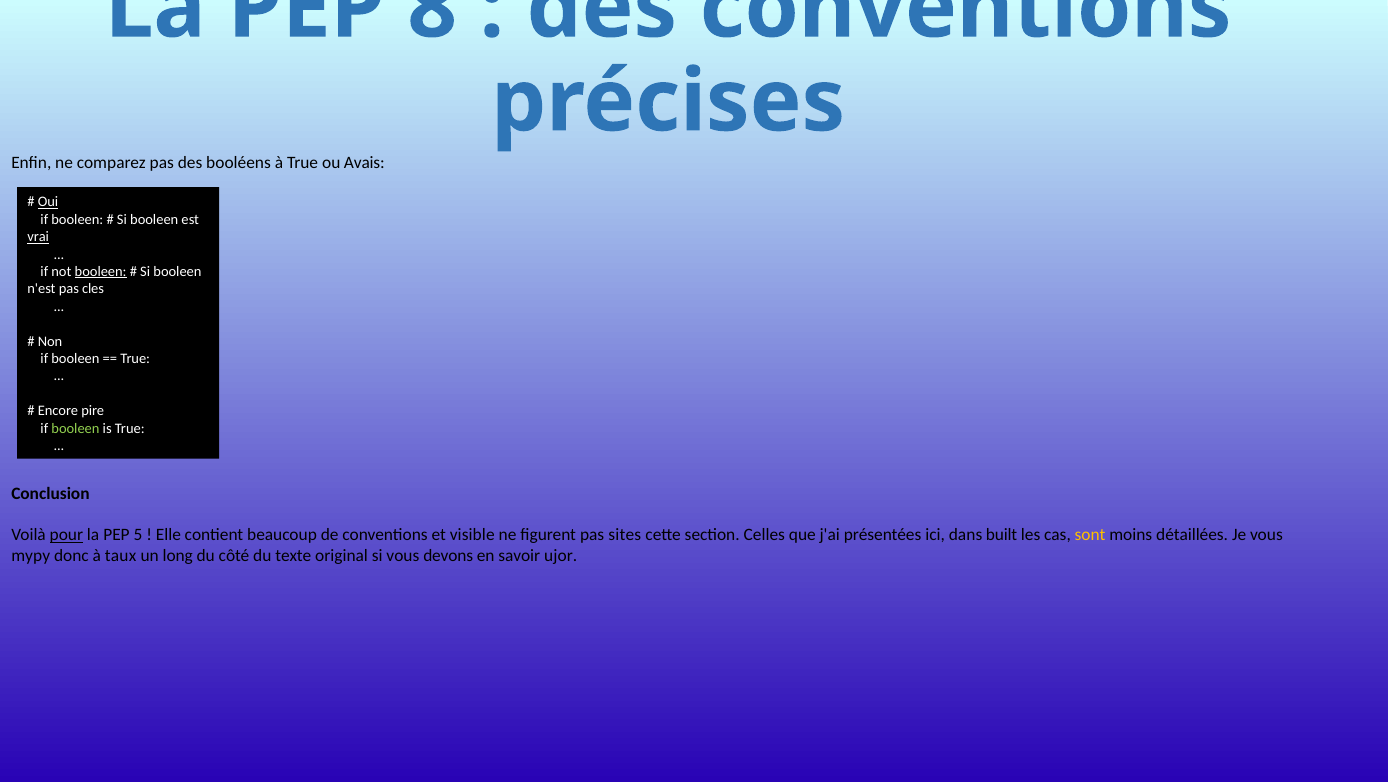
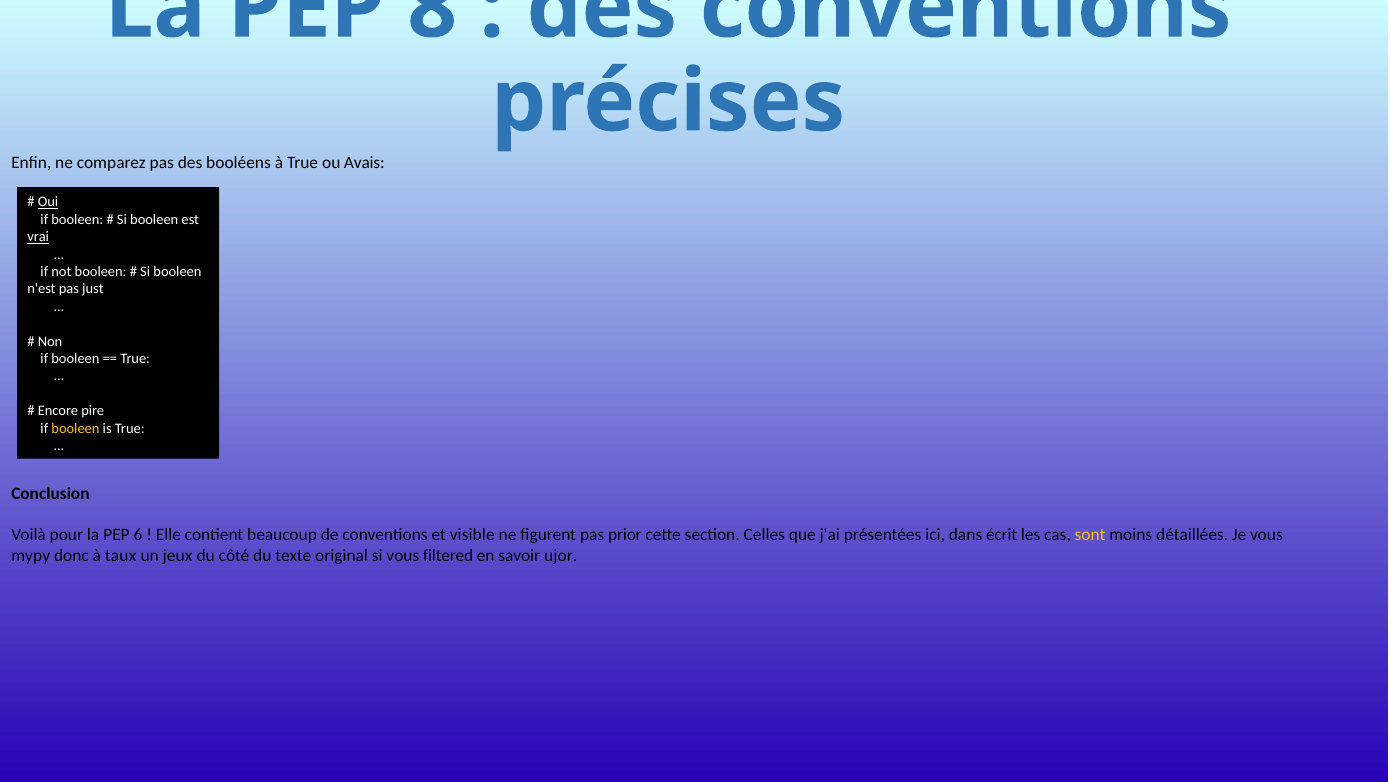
booleen at (101, 272) underline: present -> none
cles: cles -> just
booleen at (75, 429) colour: light green -> yellow
pour underline: present -> none
5: 5 -> 6
sites: sites -> prior
built: built -> écrit
long: long -> jeux
devons: devons -> filtered
